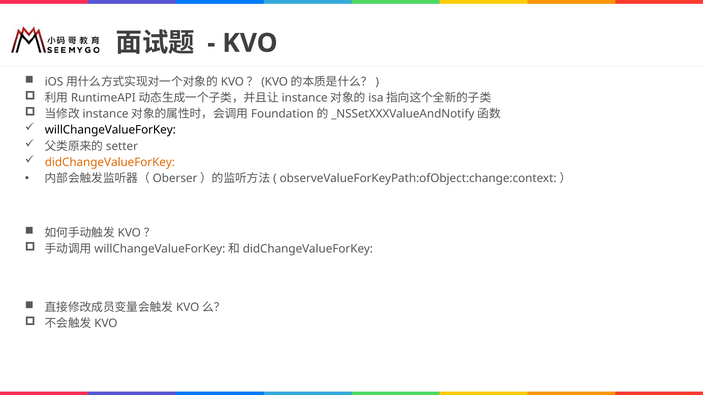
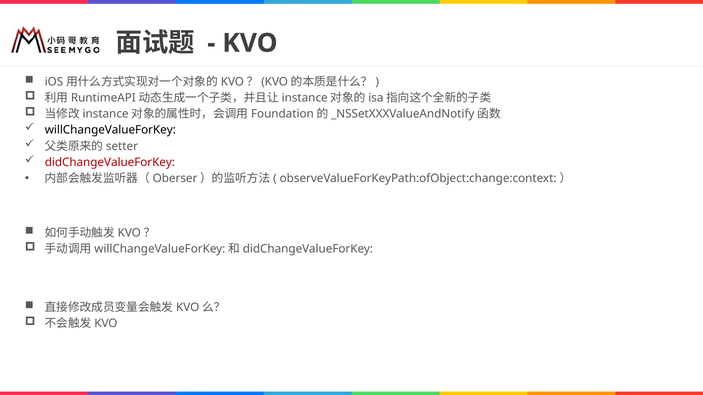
didChangeValueForKey colour: orange -> red
